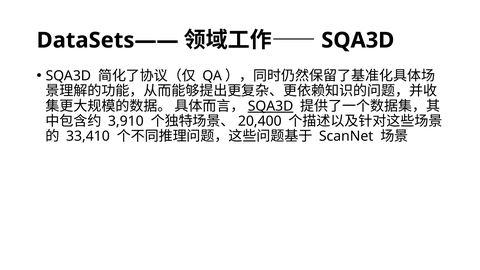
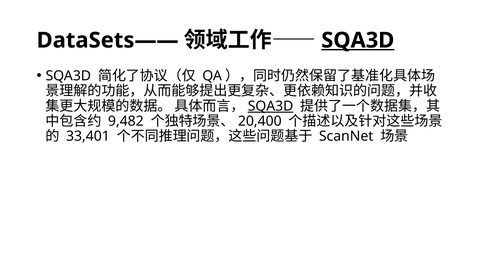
SQA3D at (358, 40) underline: none -> present
3,910: 3,910 -> 9,482
33,410: 33,410 -> 33,401
